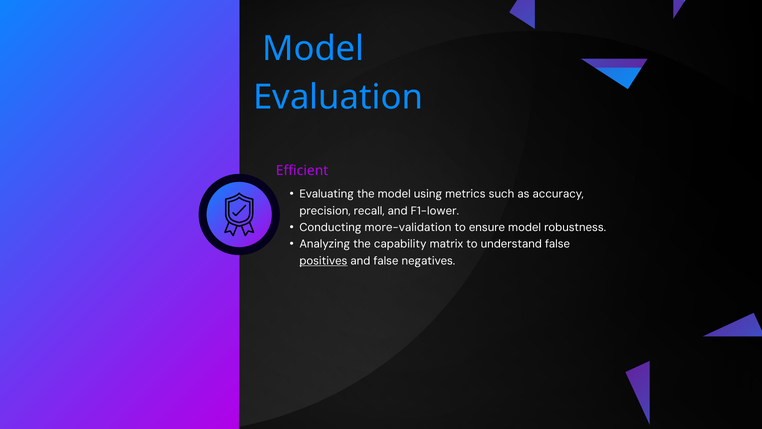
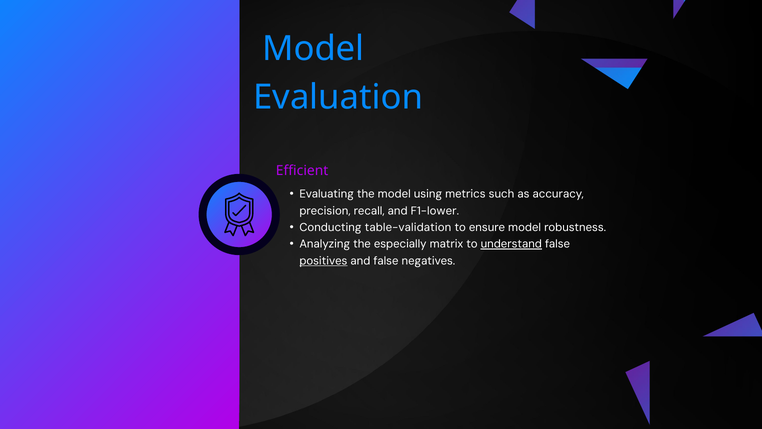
more-validation: more-validation -> table-validation
capability: capability -> especially
understand underline: none -> present
